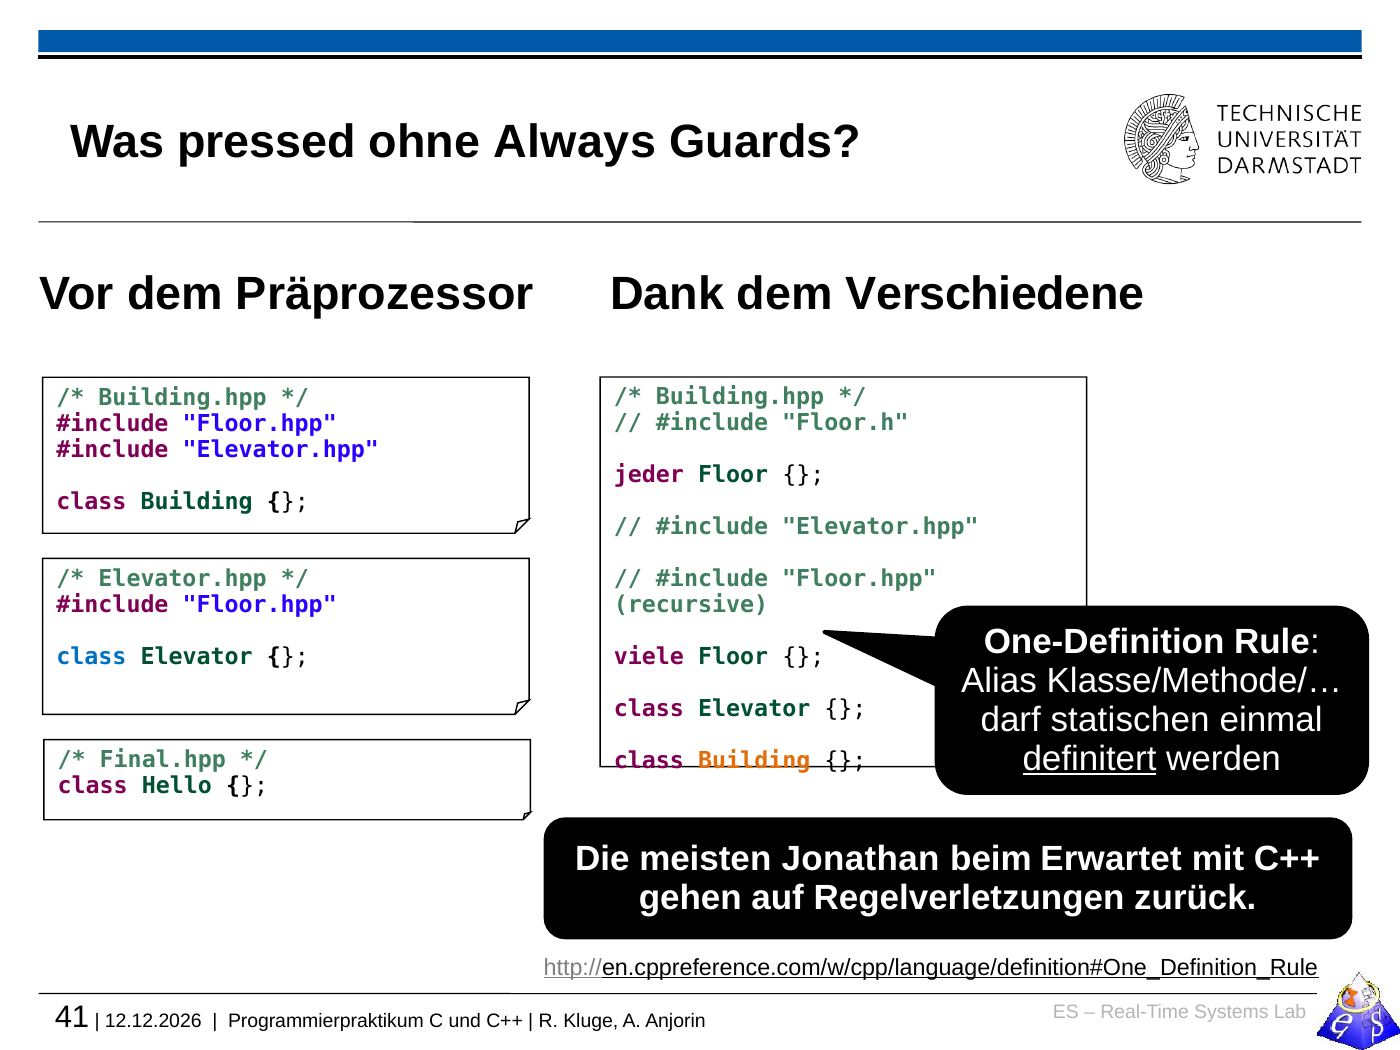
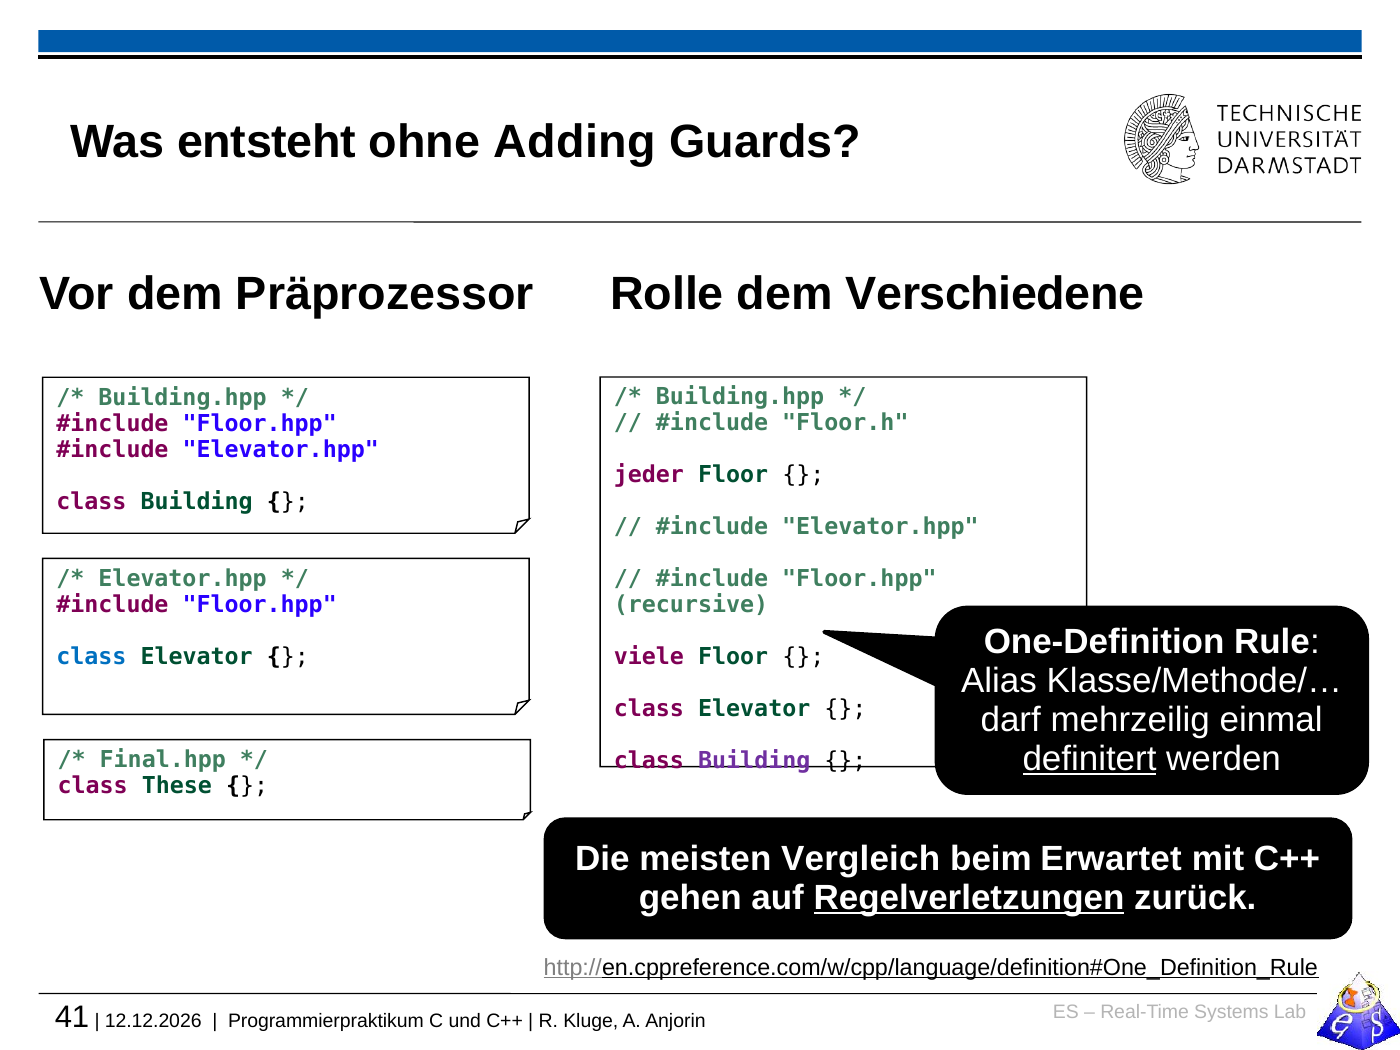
pressed: pressed -> entsteht
Always: Always -> Adding
Dank: Dank -> Rolle
statischen: statischen -> mehrzeilig
Building at (754, 761) colour: orange -> purple
Hello: Hello -> These
Jonathan: Jonathan -> Vergleich
Regelverletzungen underline: none -> present
